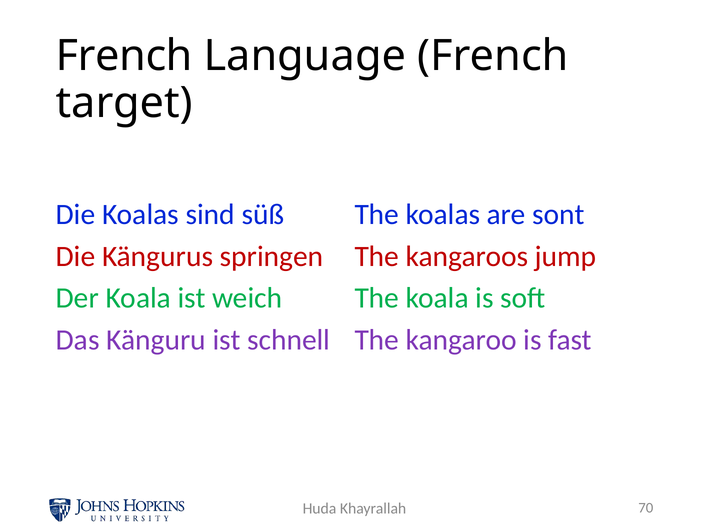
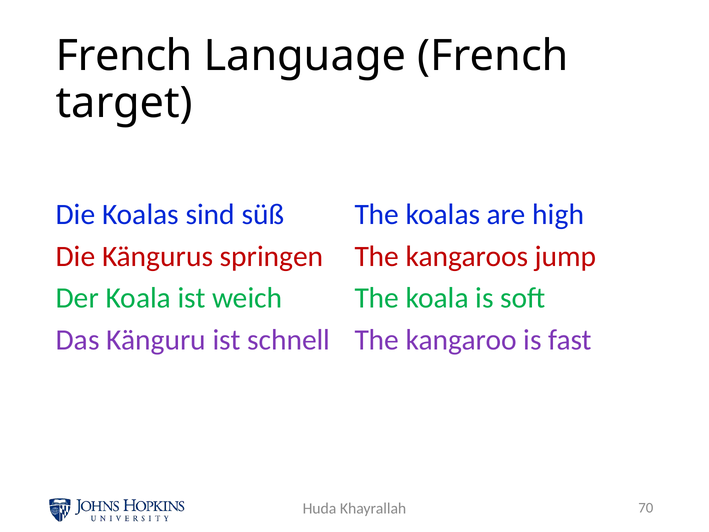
sont: sont -> high
